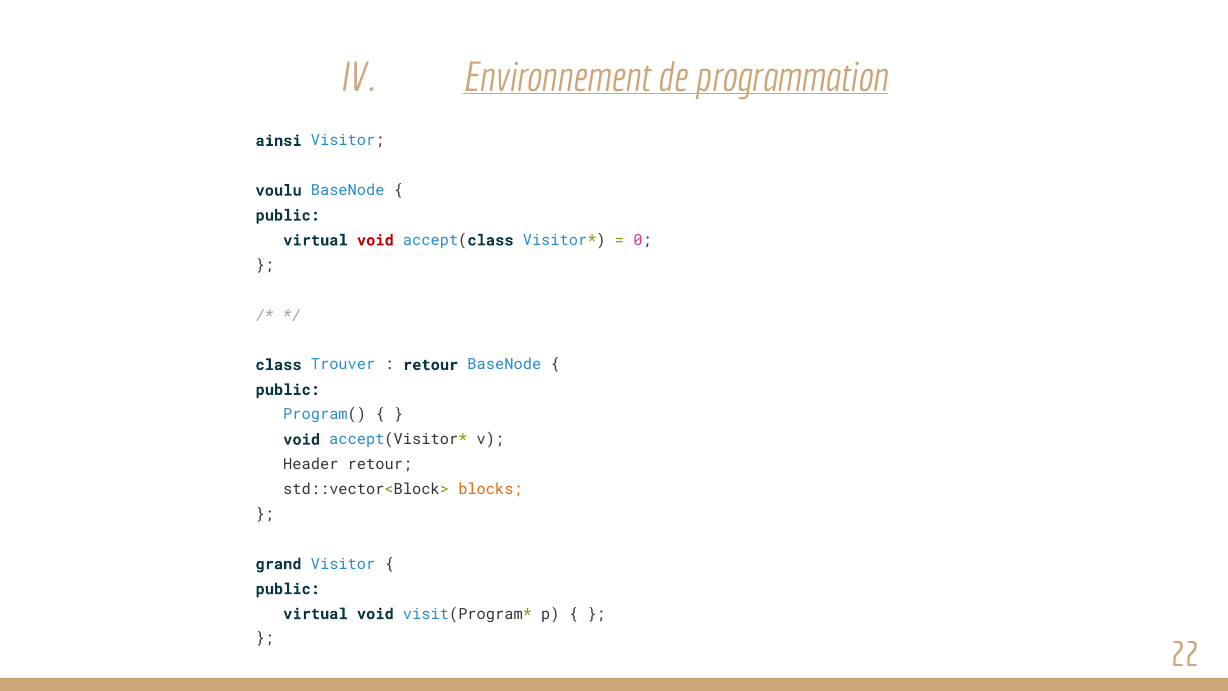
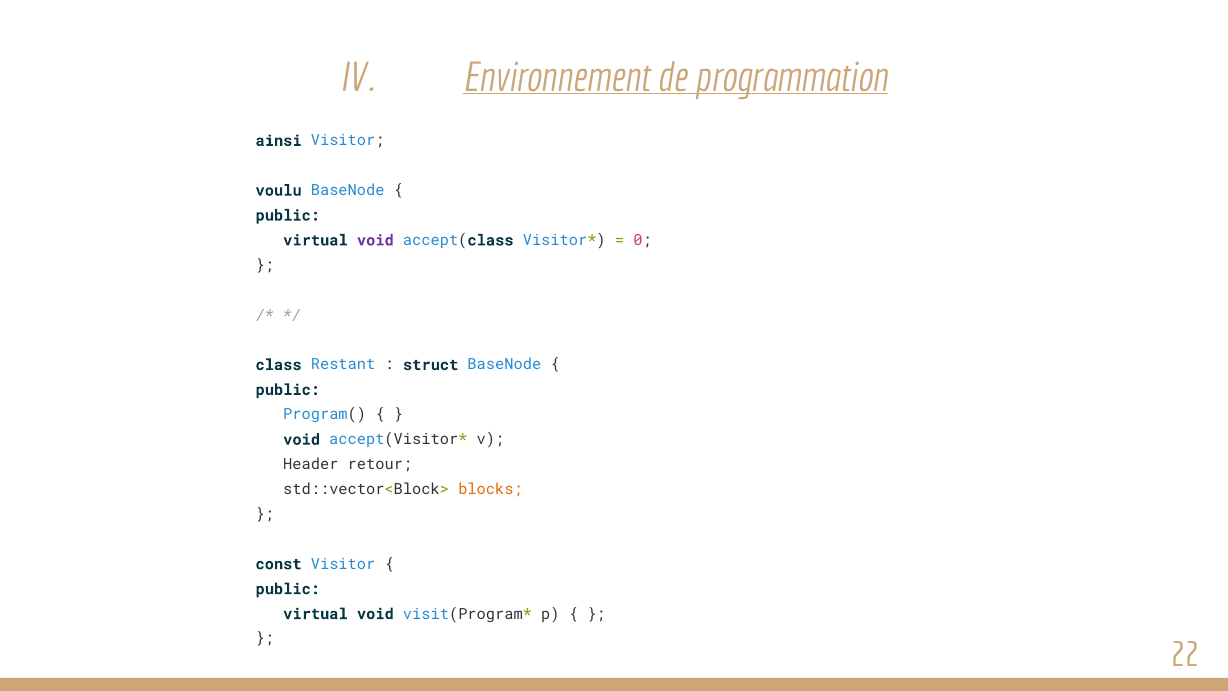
void at (375, 240) colour: red -> purple
Trouver: Trouver -> Restant
retour at (431, 365): retour -> struct
grand: grand -> const
